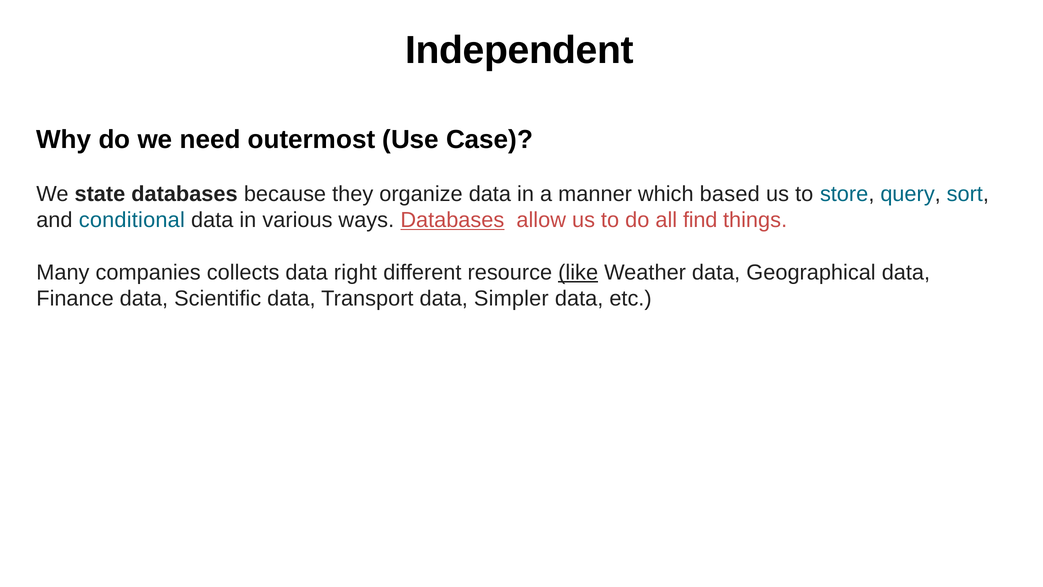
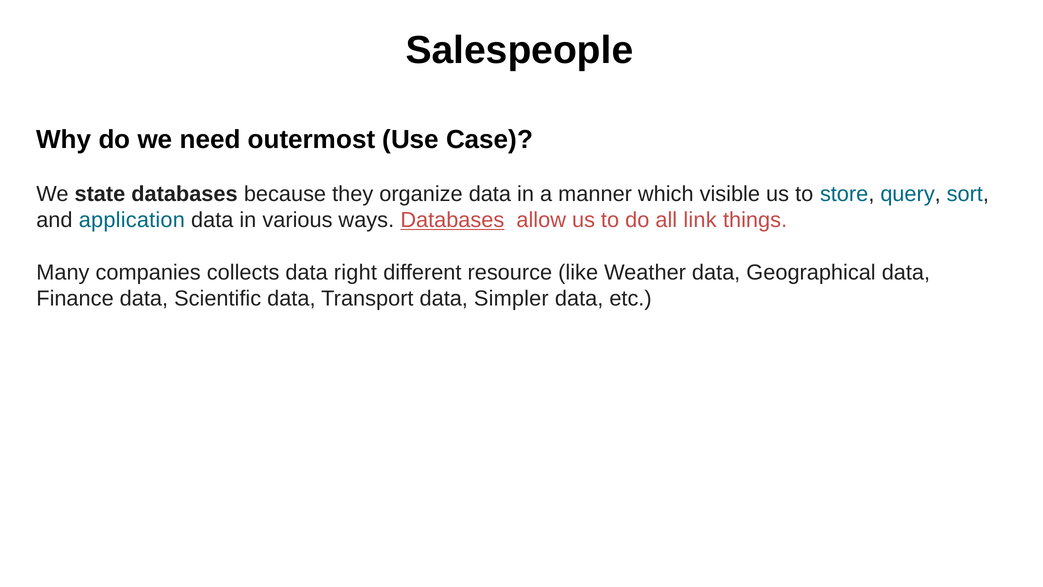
Independent: Independent -> Salespeople
based: based -> visible
conditional: conditional -> application
find: find -> link
like underline: present -> none
